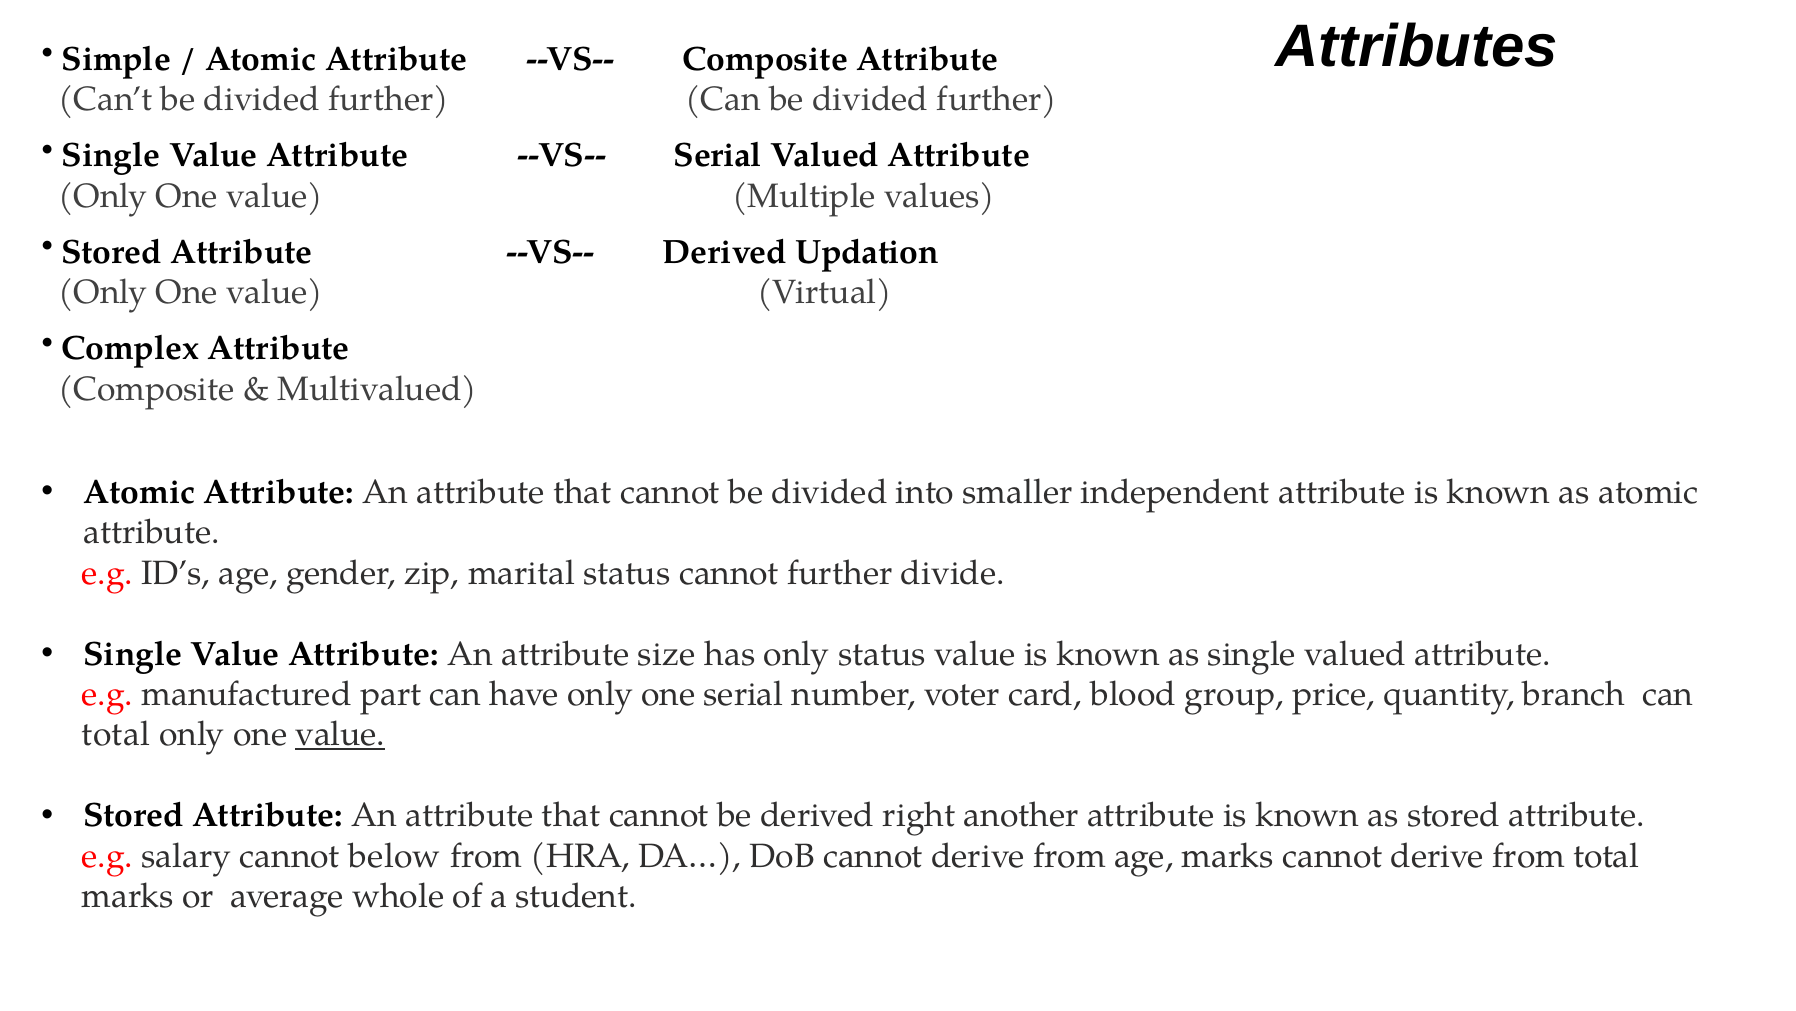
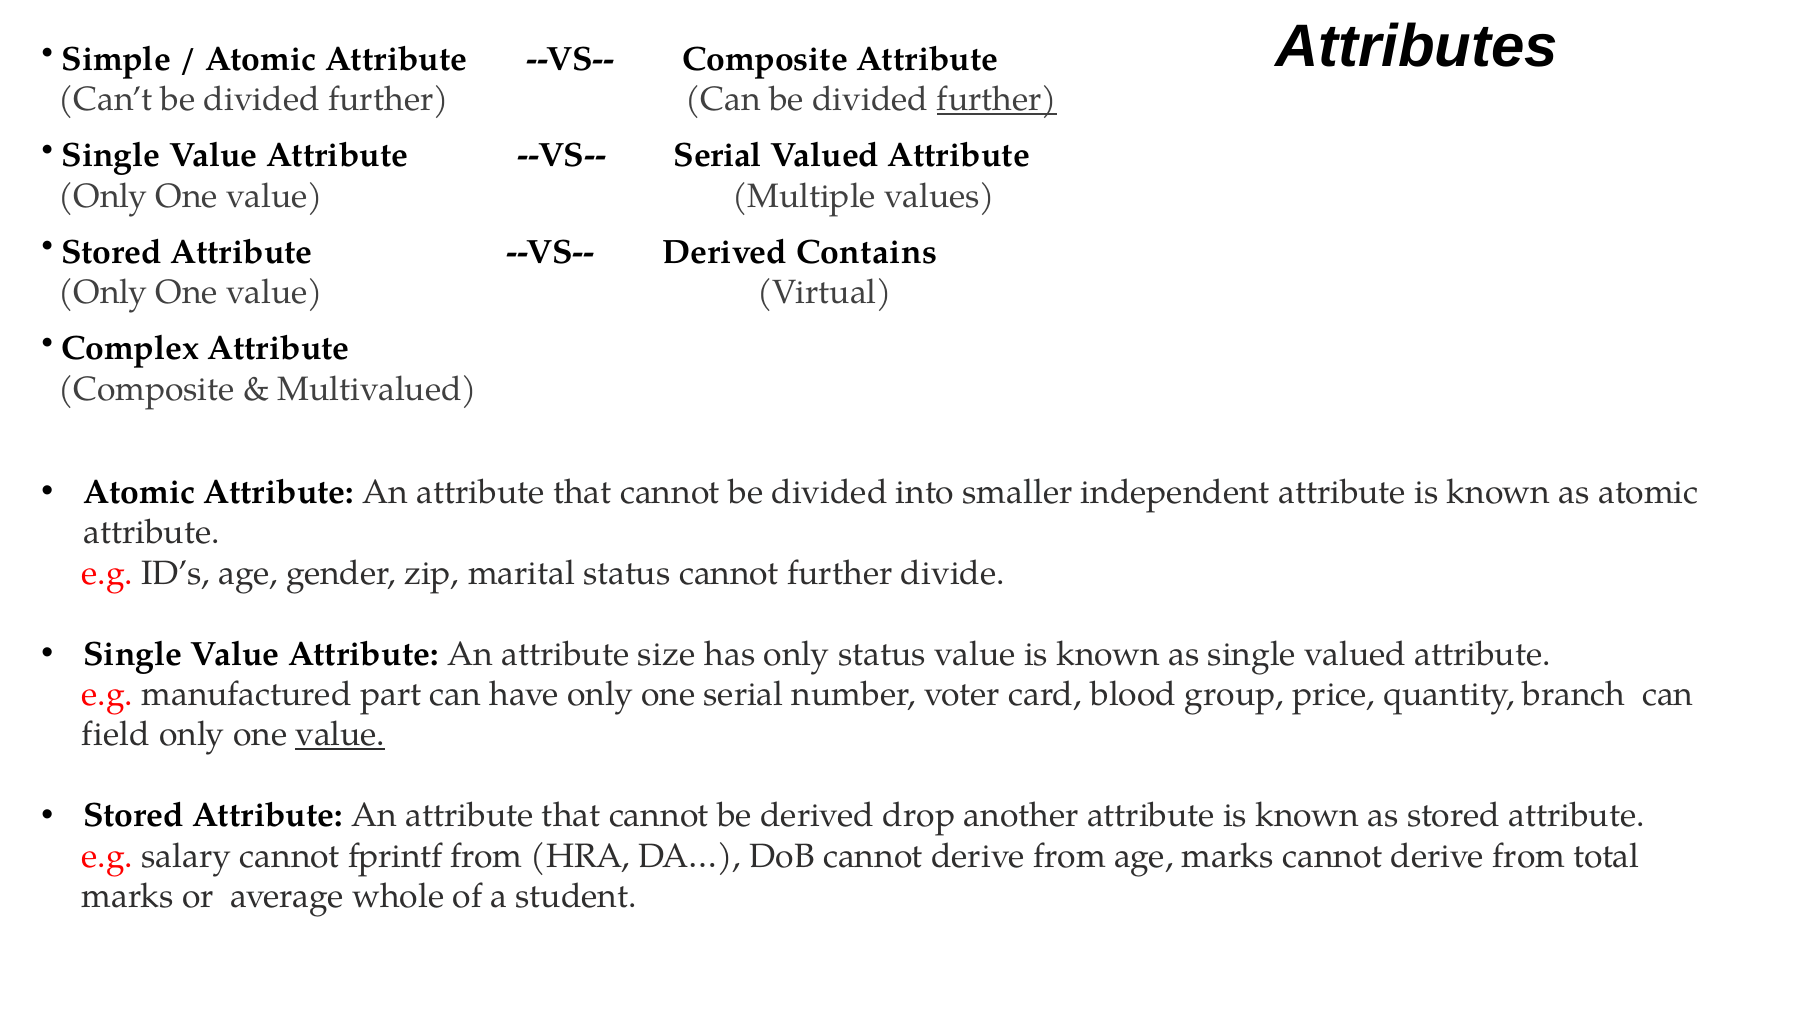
further at (997, 99) underline: none -> present
Updation: Updation -> Contains
total at (116, 734): total -> field
right: right -> drop
below: below -> fprintf
